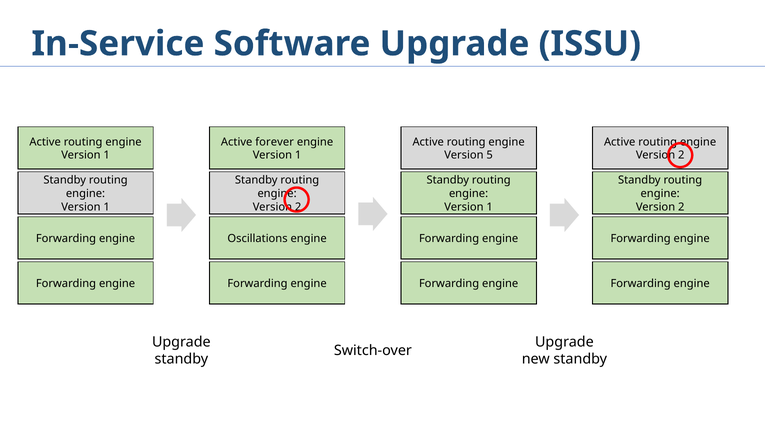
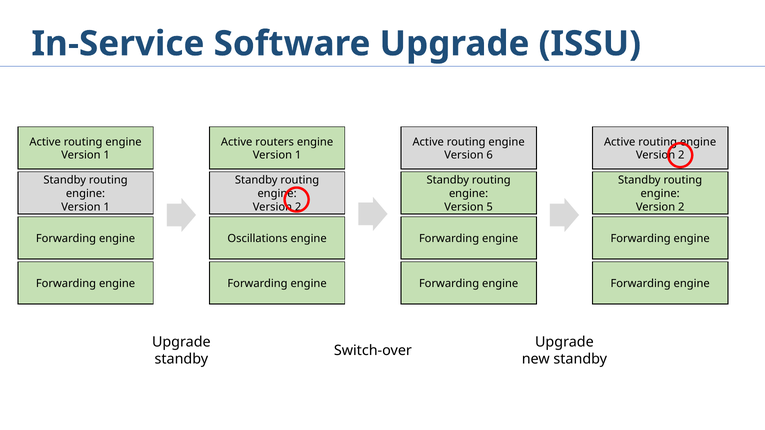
forever: forever -> routers
5: 5 -> 6
1 at (490, 207): 1 -> 5
